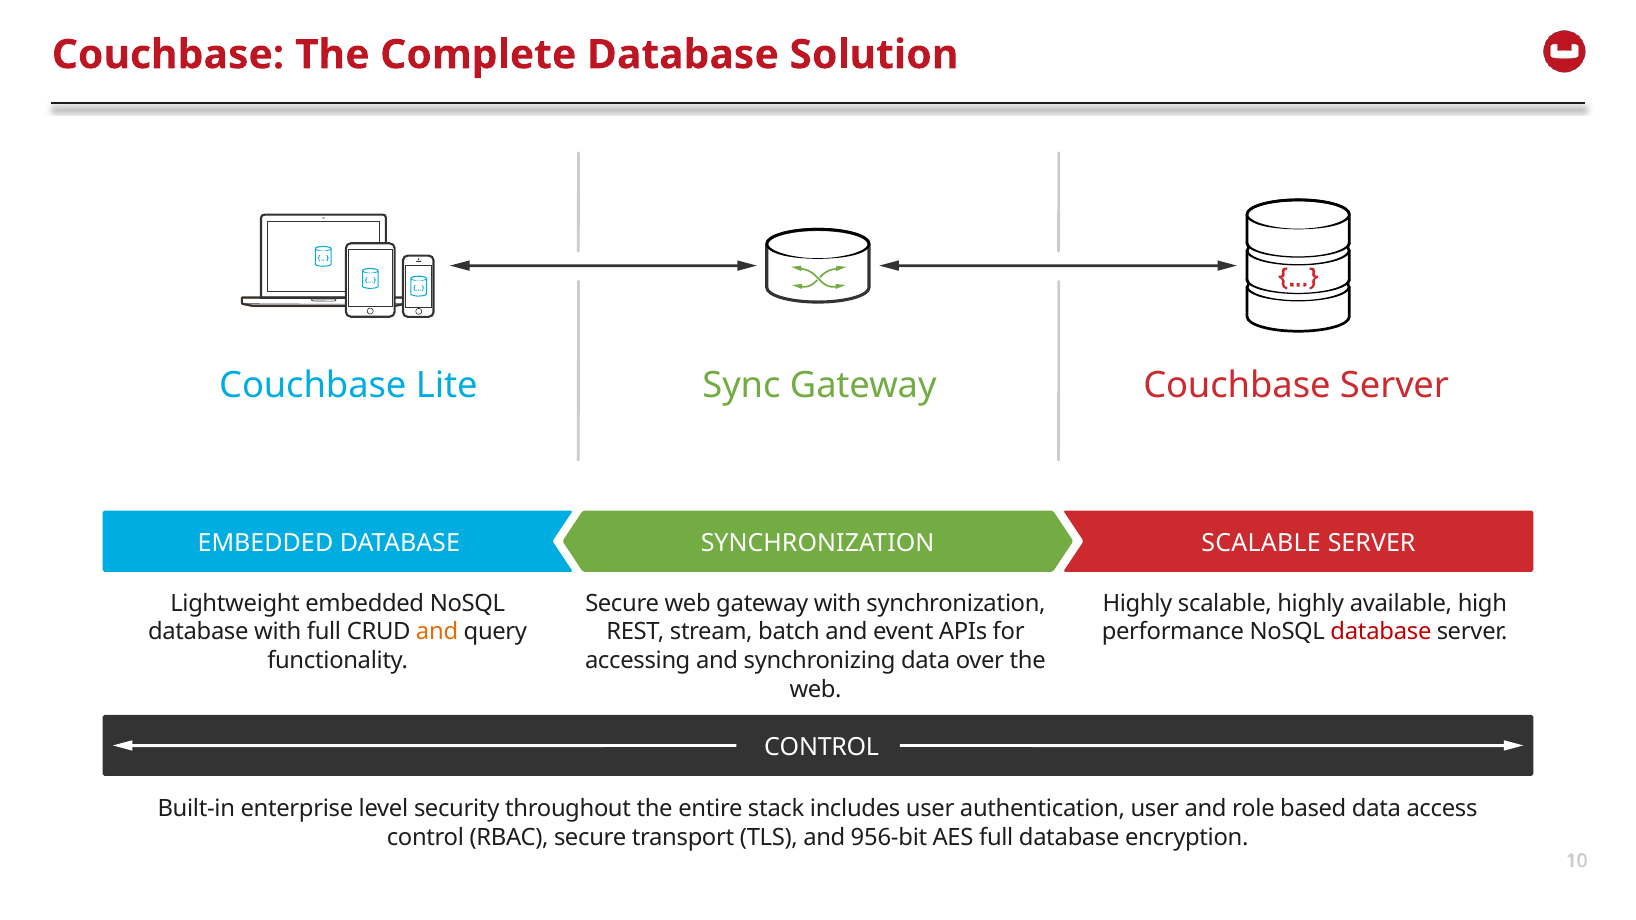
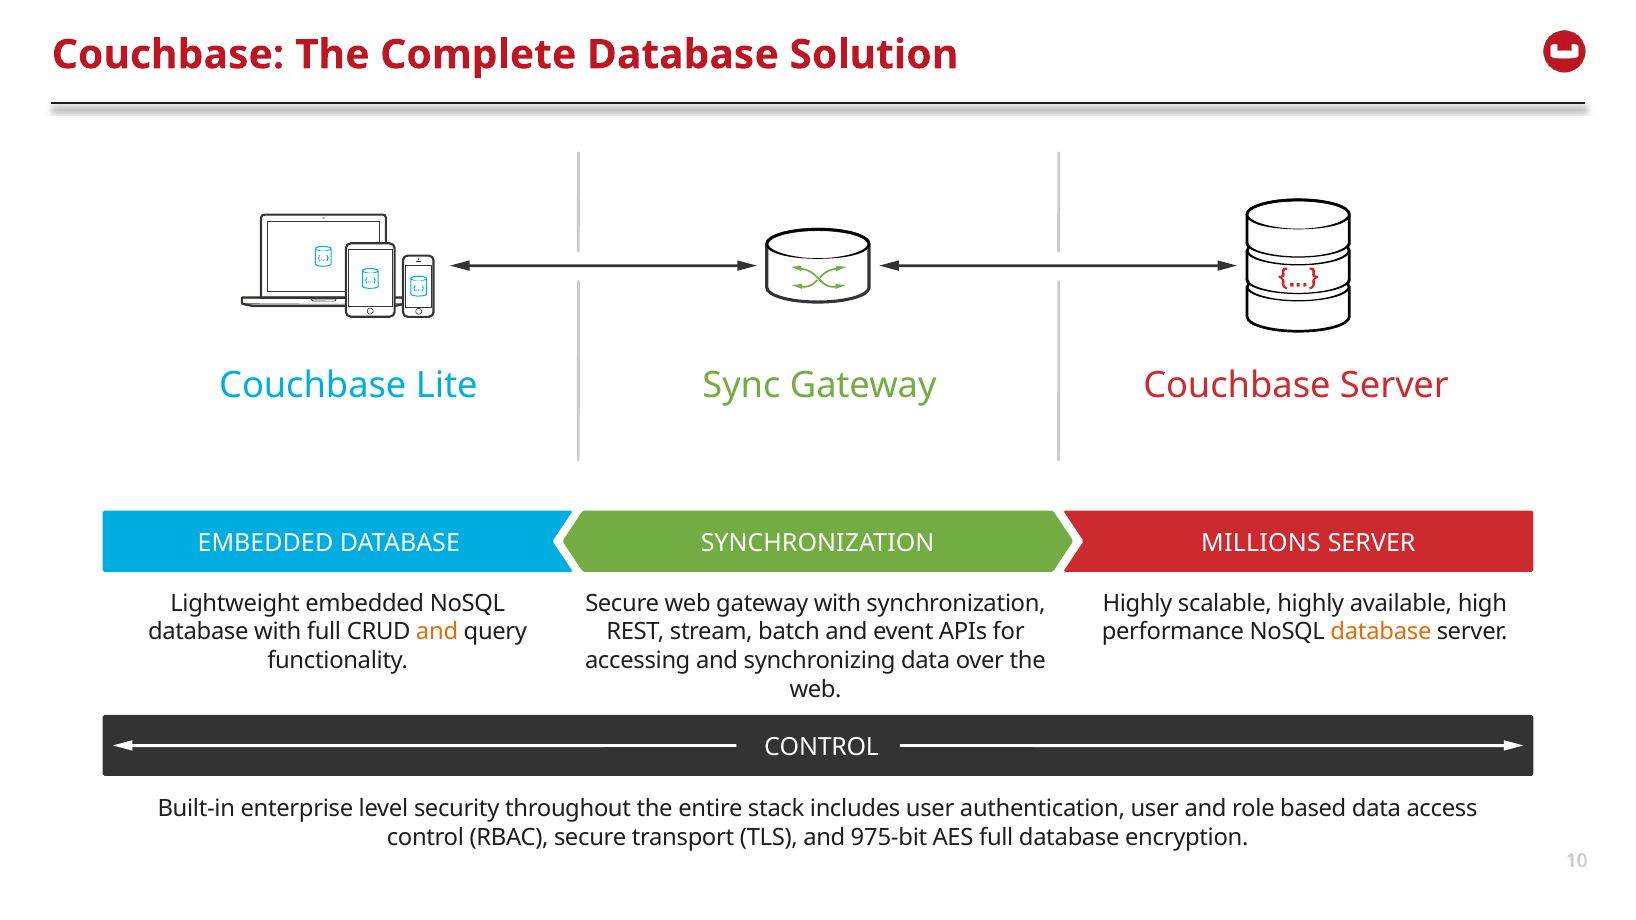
SYNCHRONIZATION SCALABLE: SCALABLE -> MILLIONS
database at (1381, 632) colour: red -> orange
956-bit: 956-bit -> 975-bit
